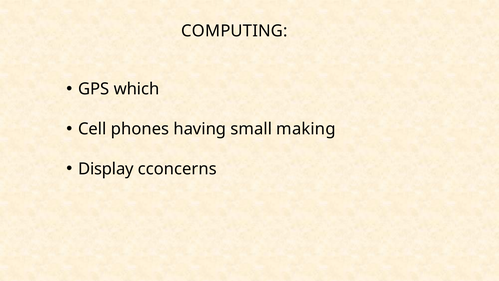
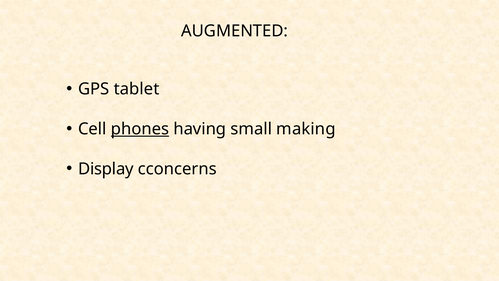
COMPUTING: COMPUTING -> AUGMENTED
which: which -> tablet
phones underline: none -> present
